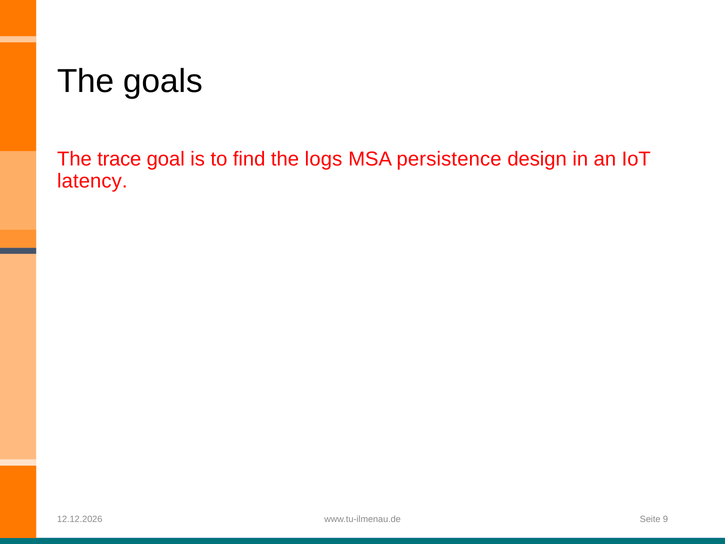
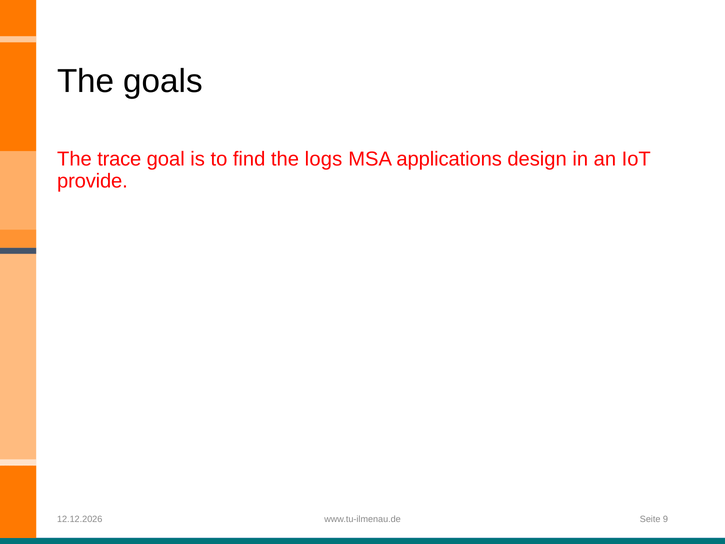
persistence: persistence -> applications
latency: latency -> provide
